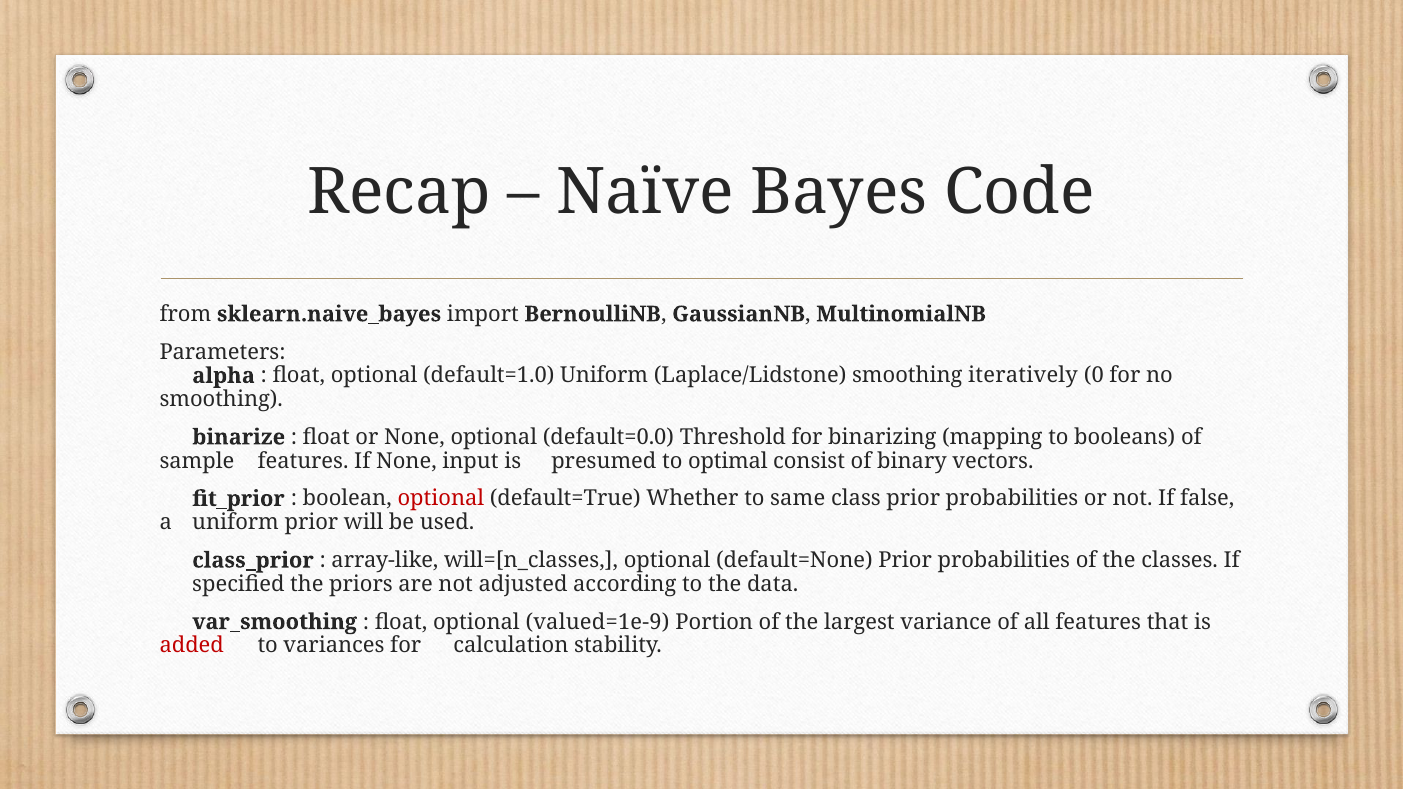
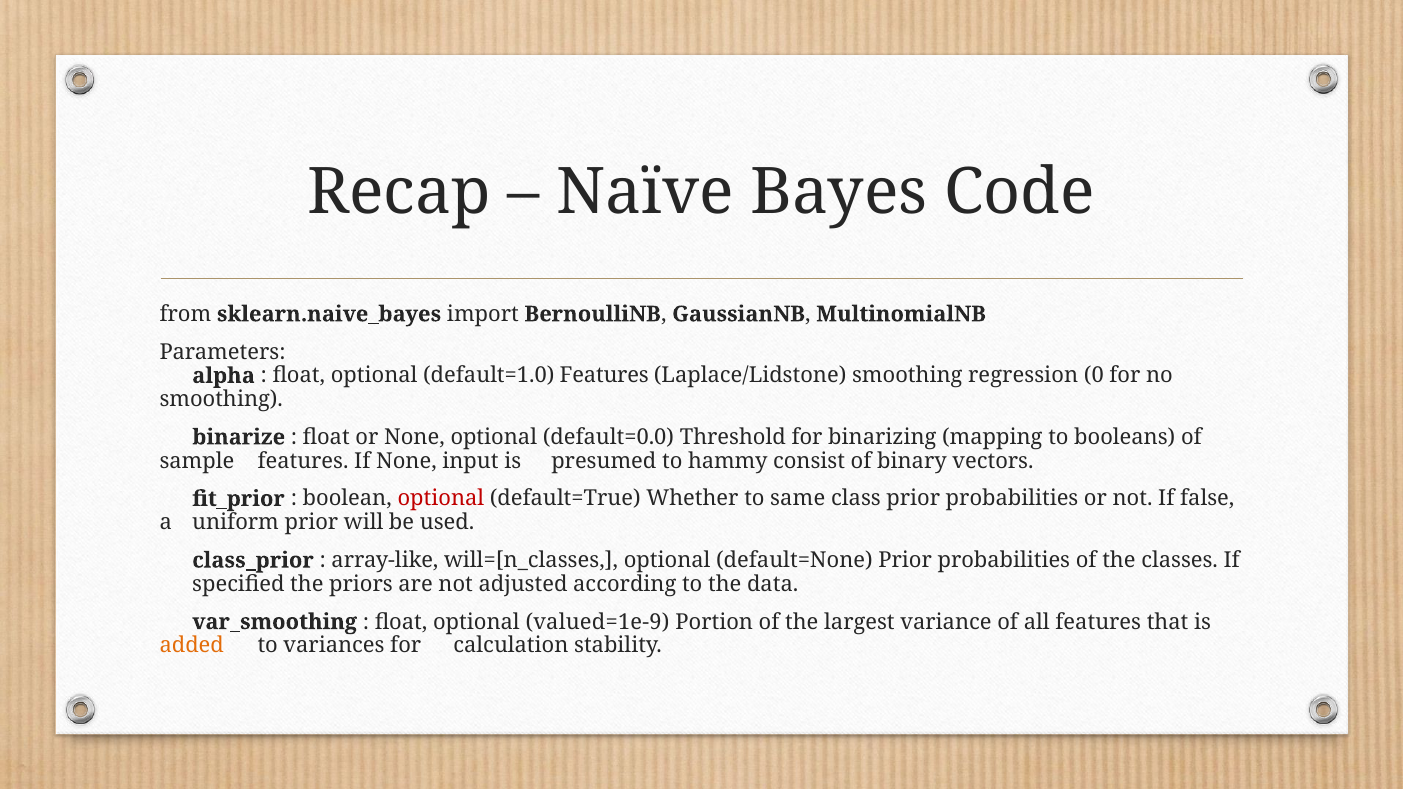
default=1.0 Uniform: Uniform -> Features
iteratively: iteratively -> regression
optimal: optimal -> hammy
added colour: red -> orange
